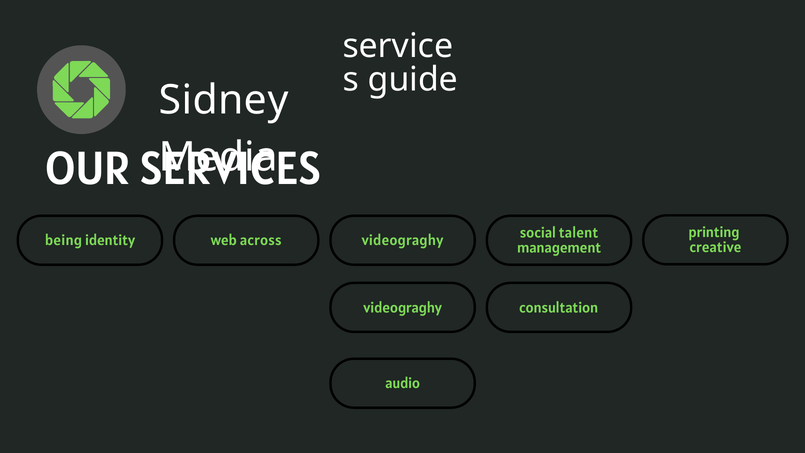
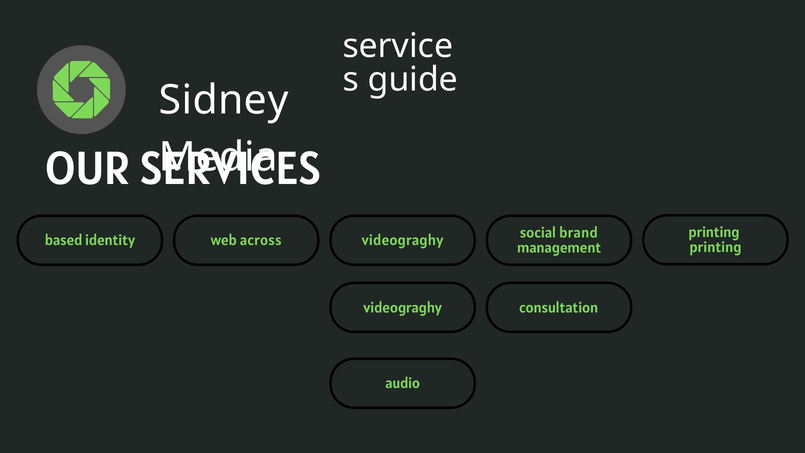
talent: talent -> brand
being: being -> based
creative at (715, 247): creative -> printing
